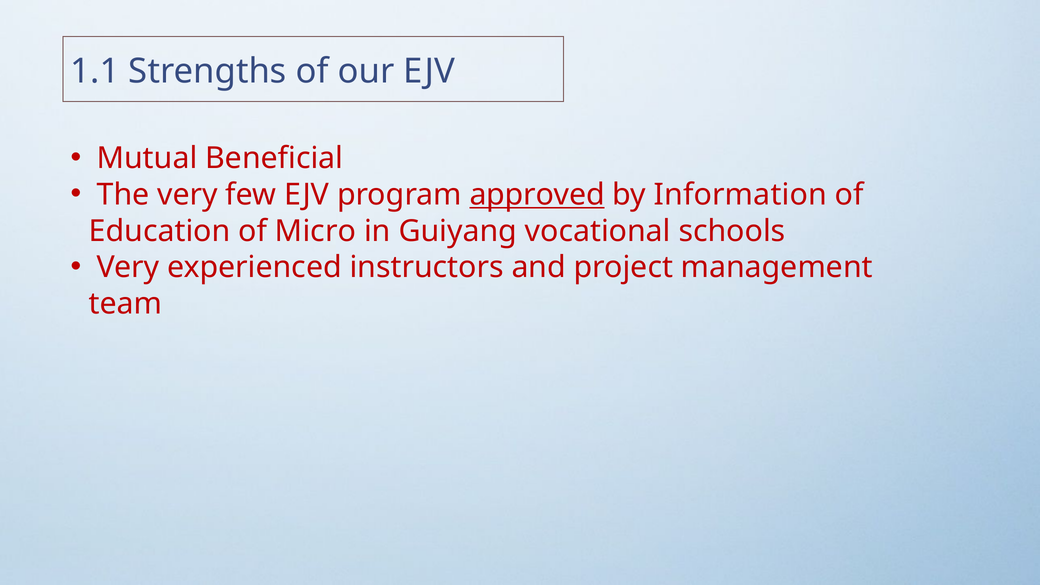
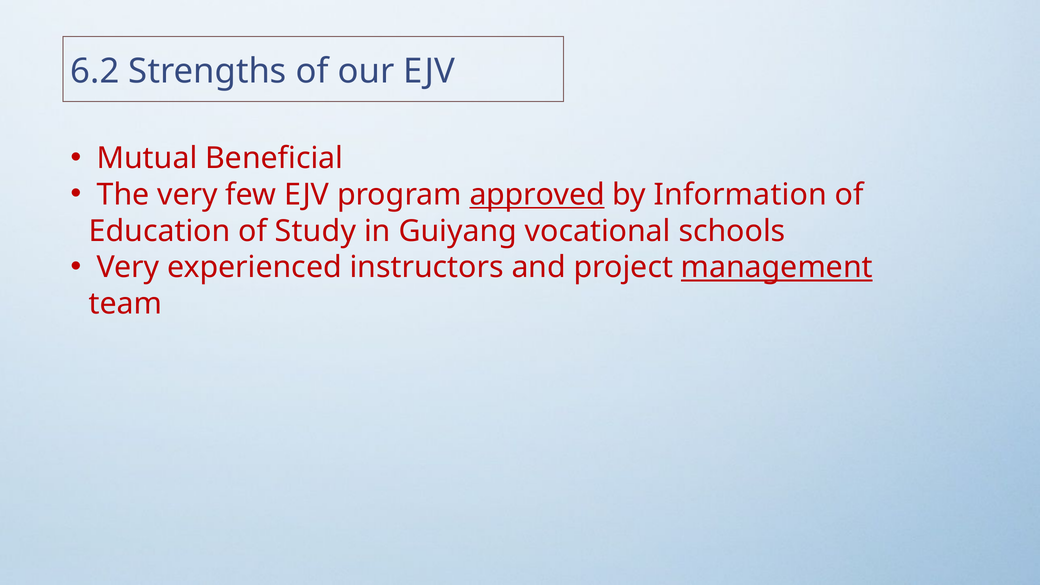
1.1: 1.1 -> 6.2
Micro: Micro -> Study
management underline: none -> present
